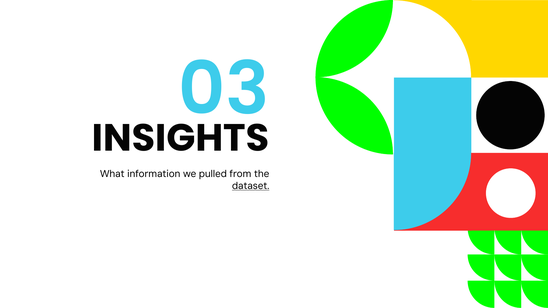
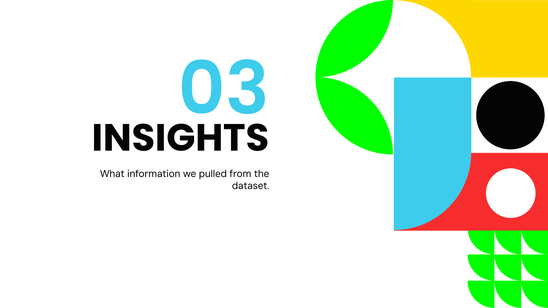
dataset underline: present -> none
